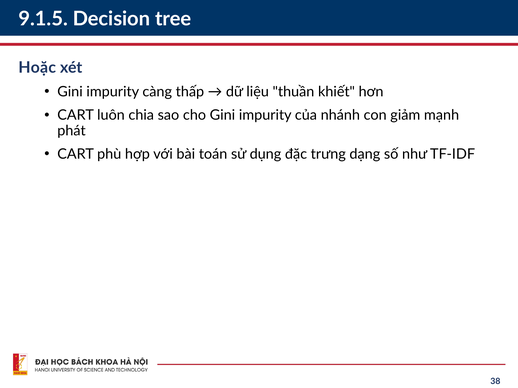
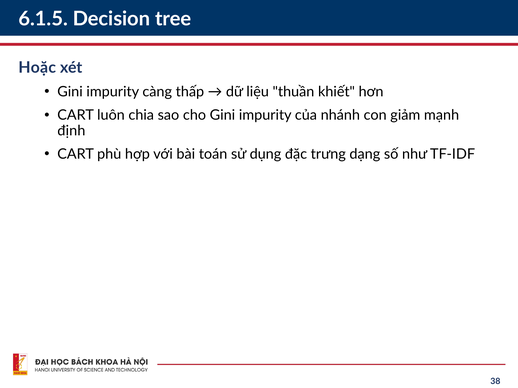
9.1.5: 9.1.5 -> 6.1.5
phát: phát -> định
